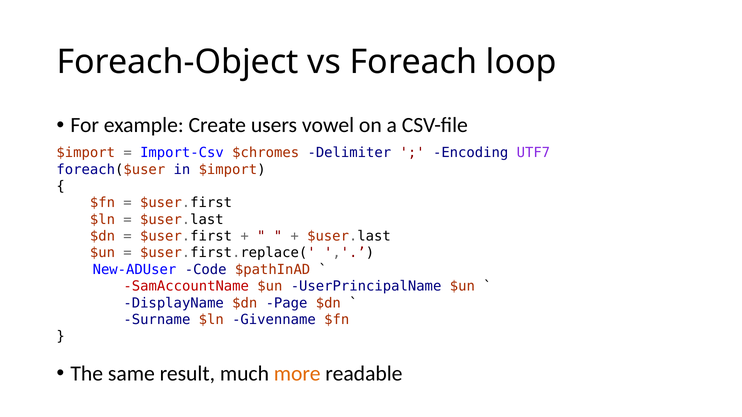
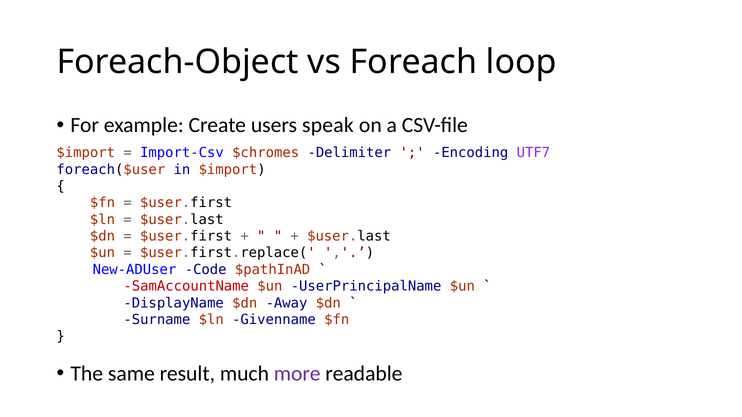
vowel: vowel -> speak
Page: Page -> Away
more colour: orange -> purple
